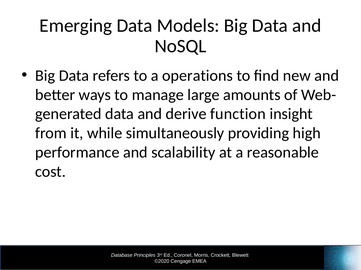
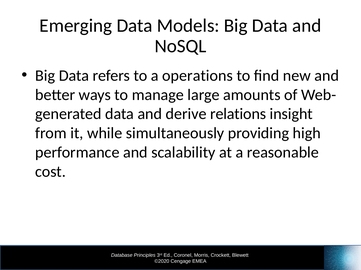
function: function -> relations
